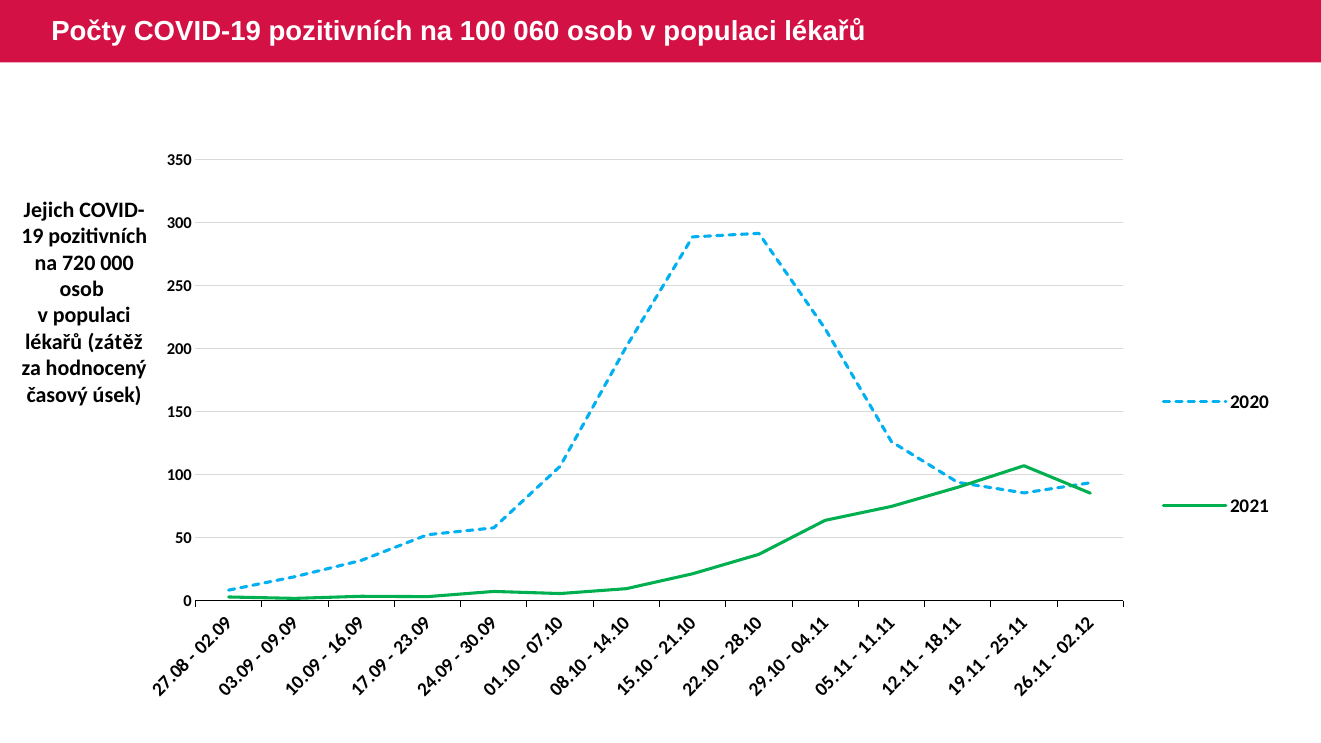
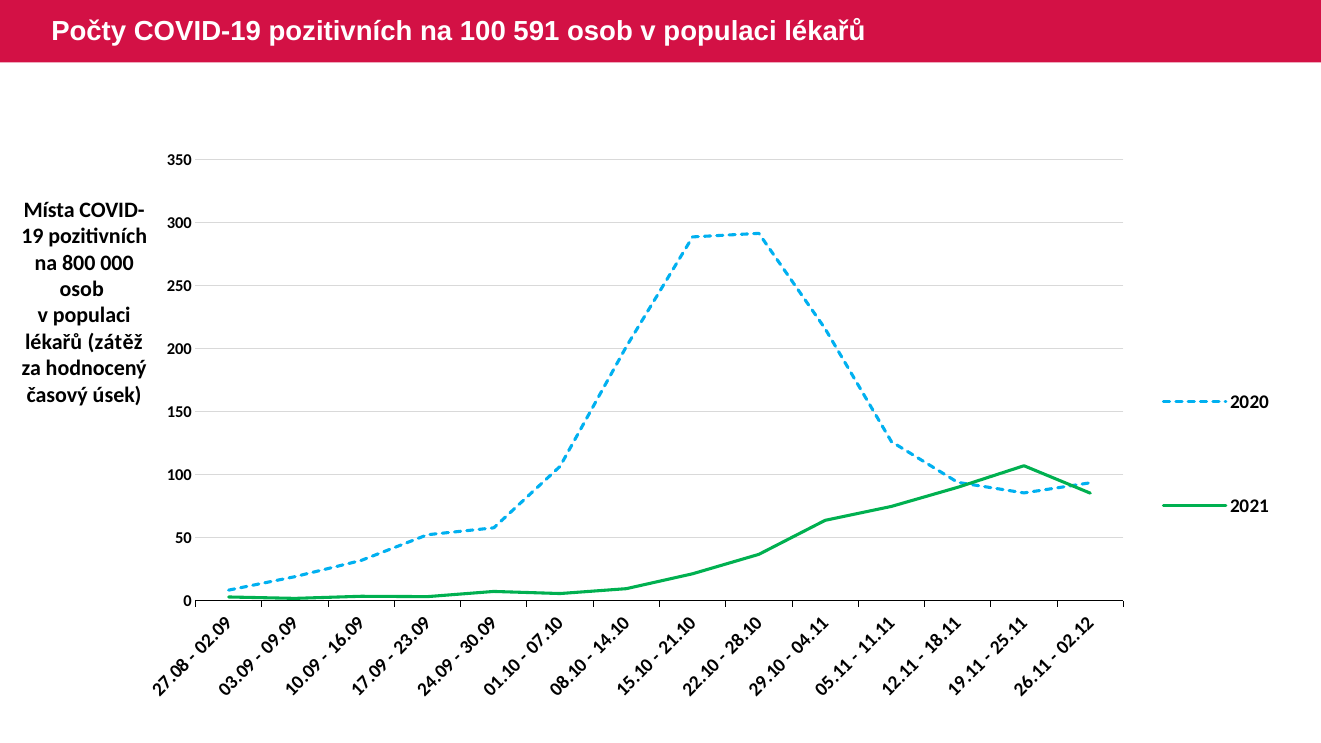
060: 060 -> 591
Jejich: Jejich -> Místa
720: 720 -> 800
